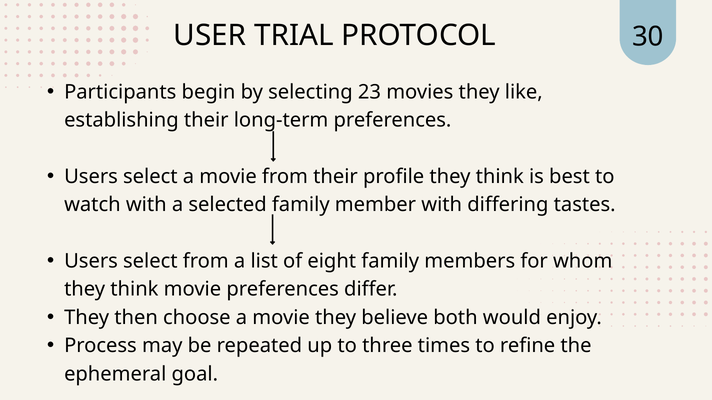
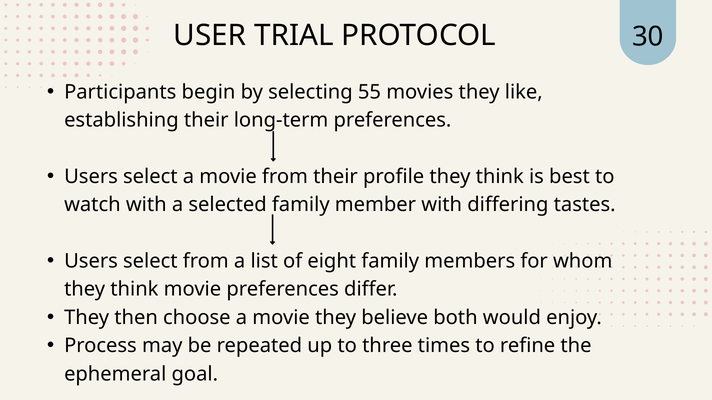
23: 23 -> 55
